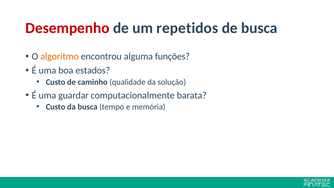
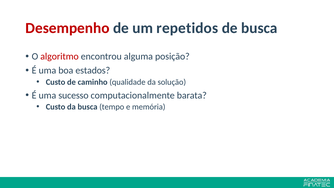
algoritmo colour: orange -> red
funções: funções -> posição
guardar: guardar -> sucesso
